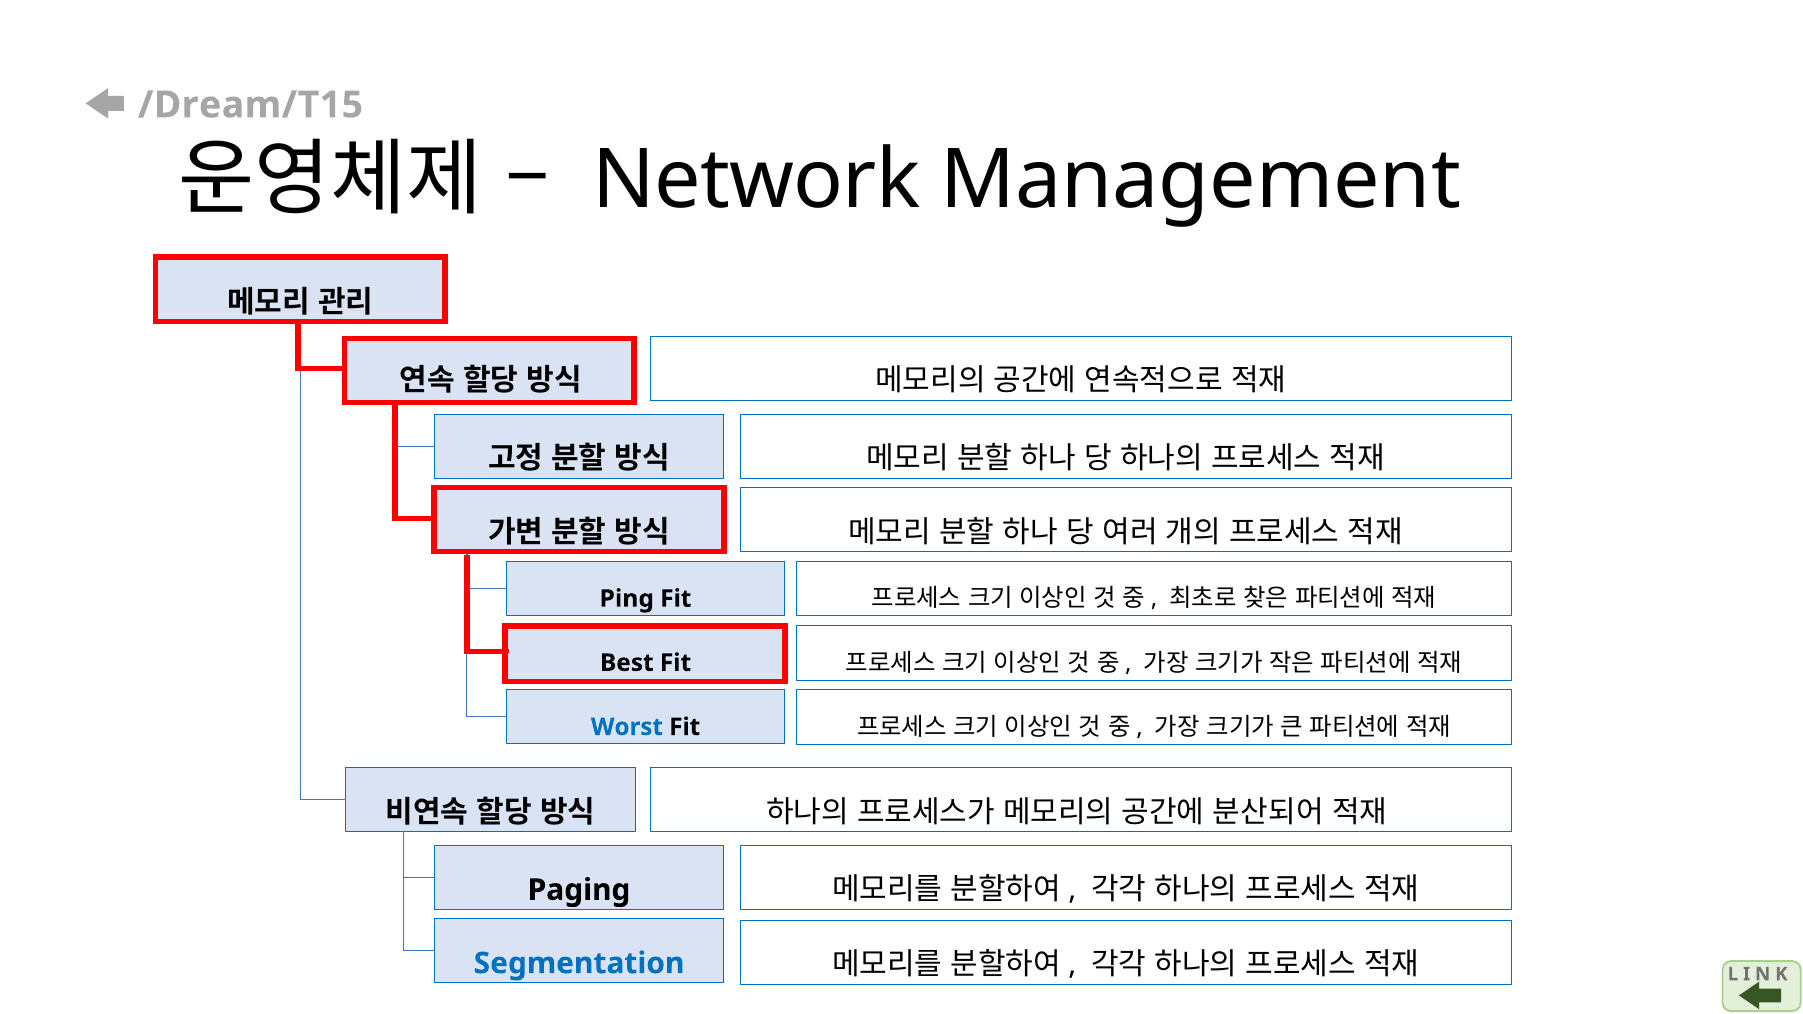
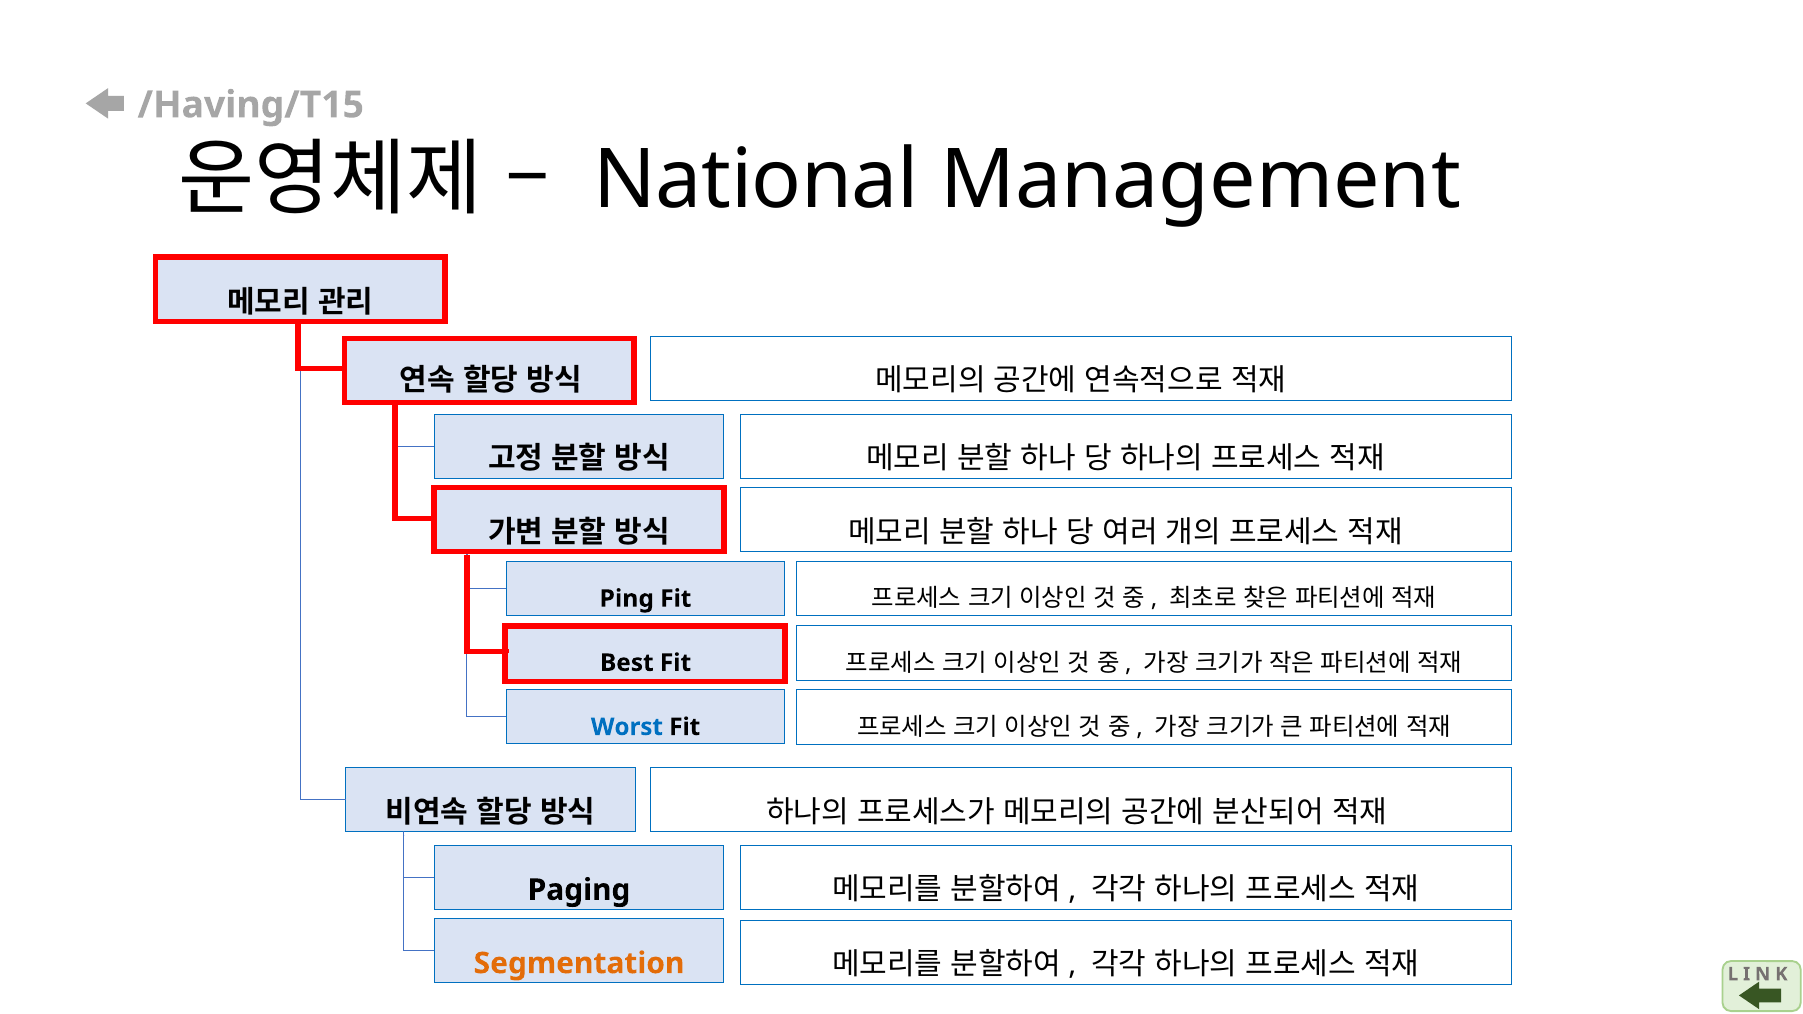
/Dream/T15: /Dream/T15 -> /Having/T15
Network: Network -> National
Segmentation colour: blue -> orange
